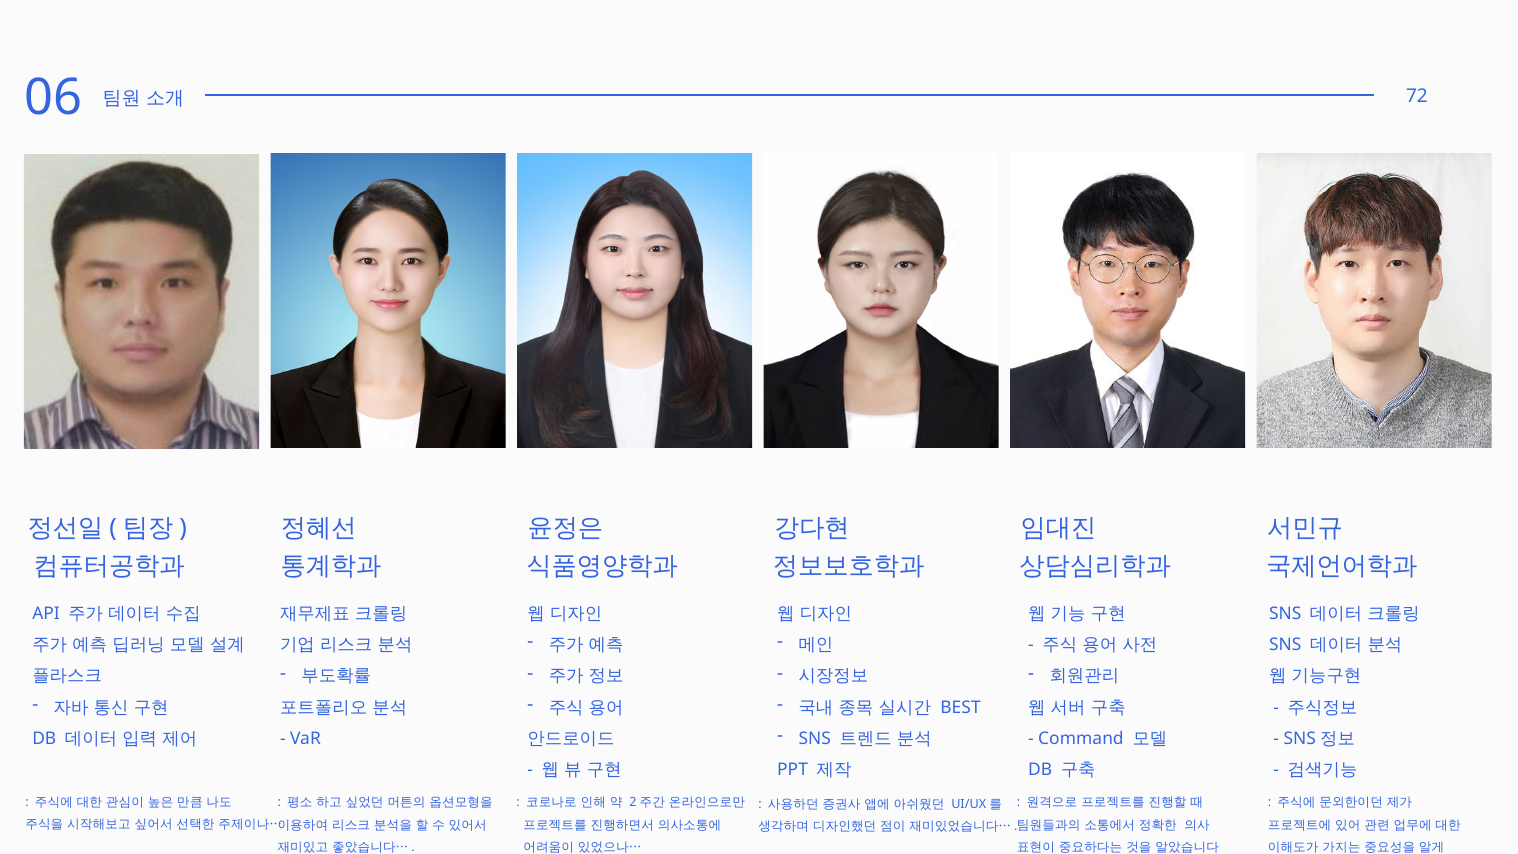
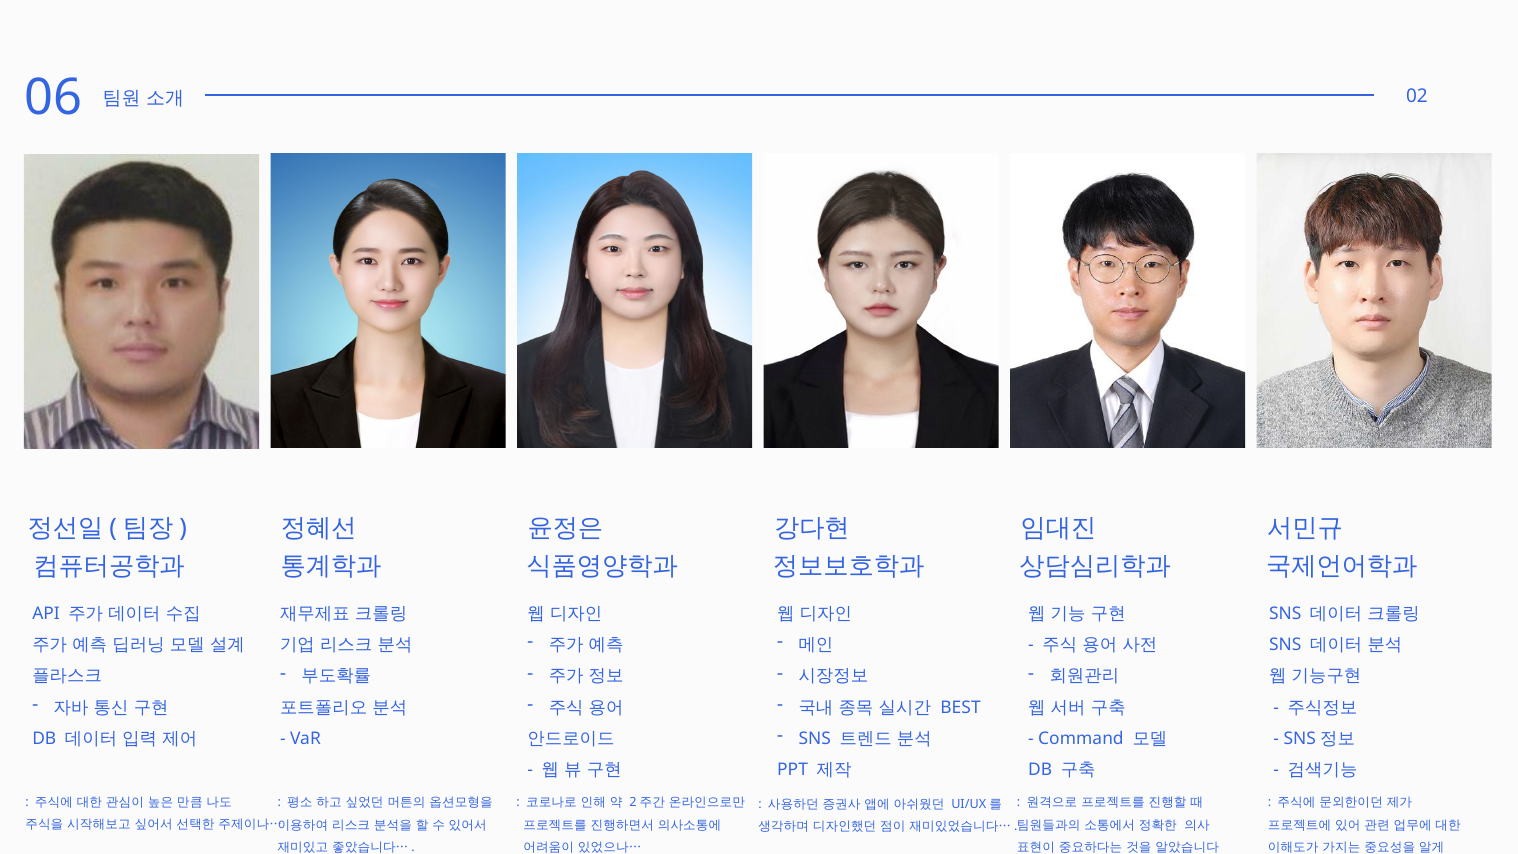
72: 72 -> 02
